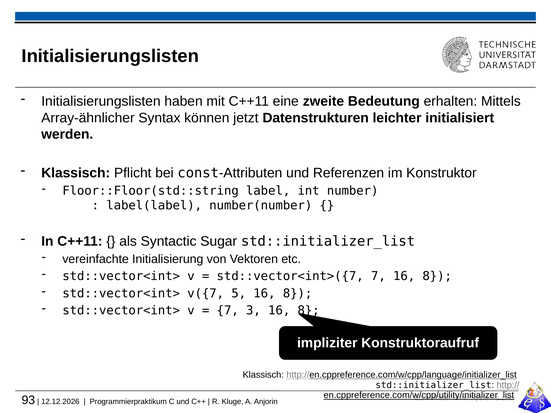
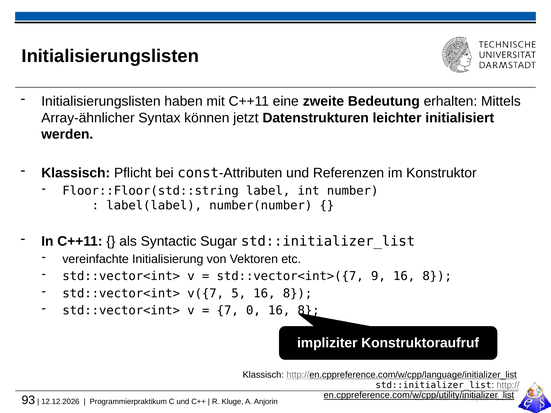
std::vector<int>({7 7: 7 -> 9
3: 3 -> 0
